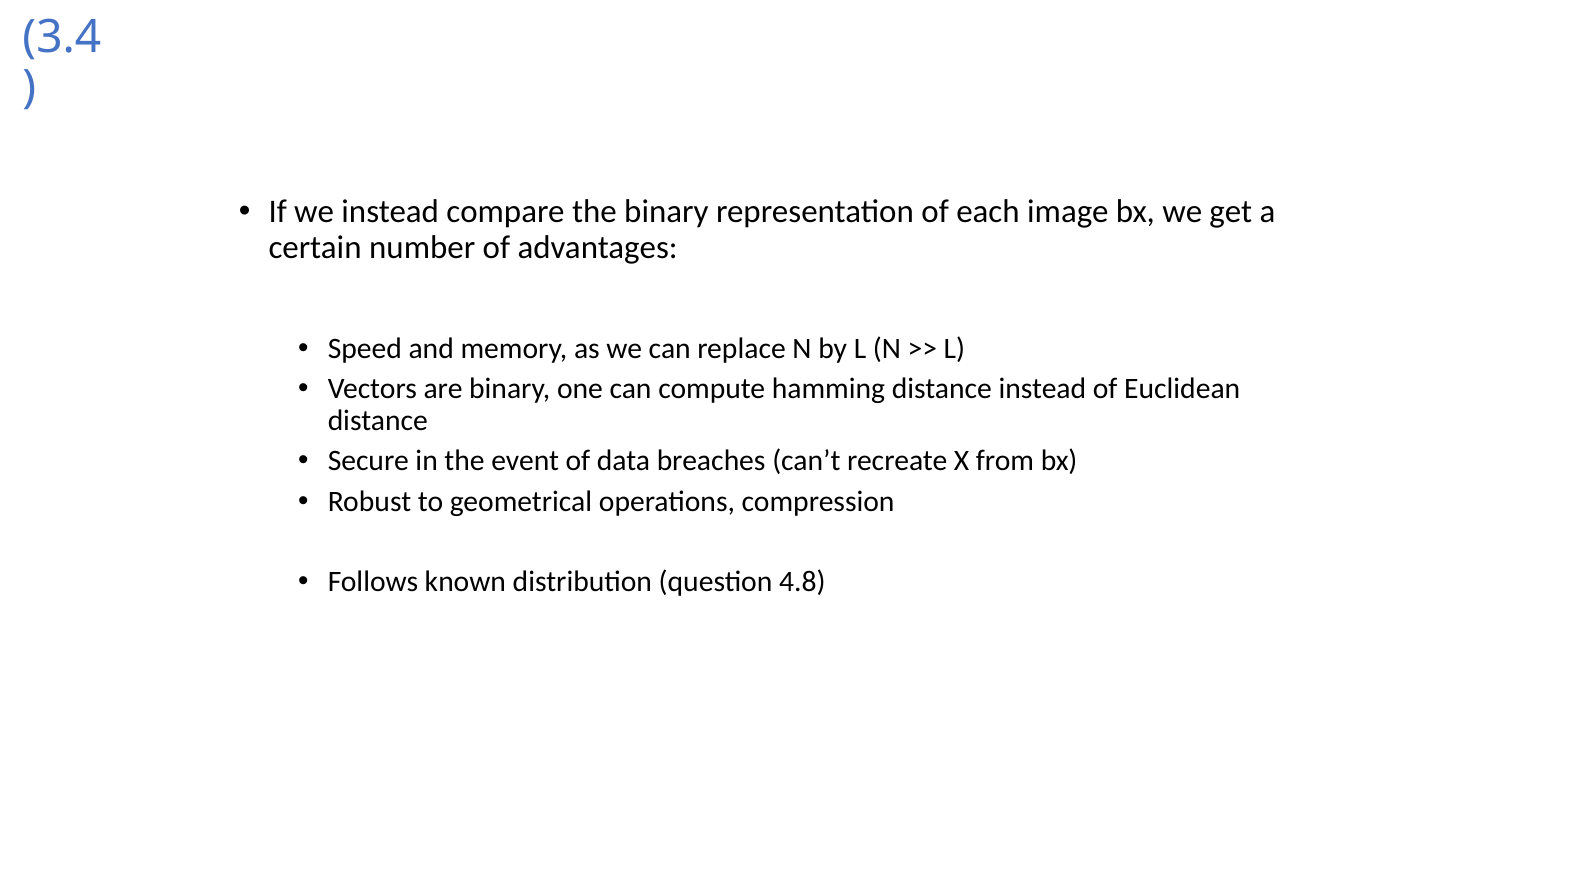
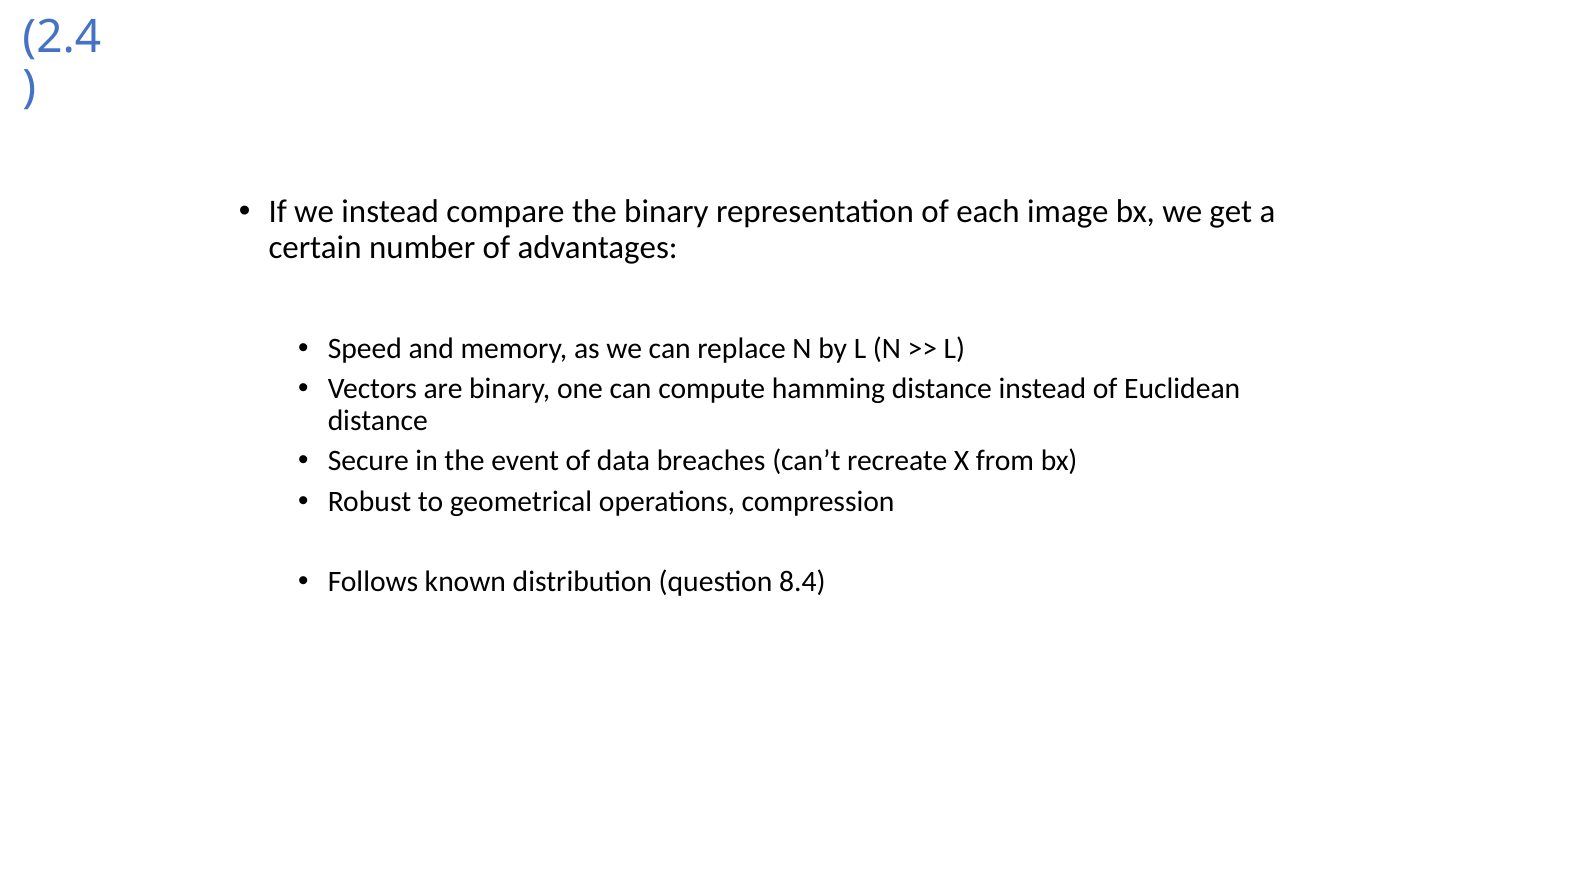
3.4: 3.4 -> 2.4
4.8: 4.8 -> 8.4
